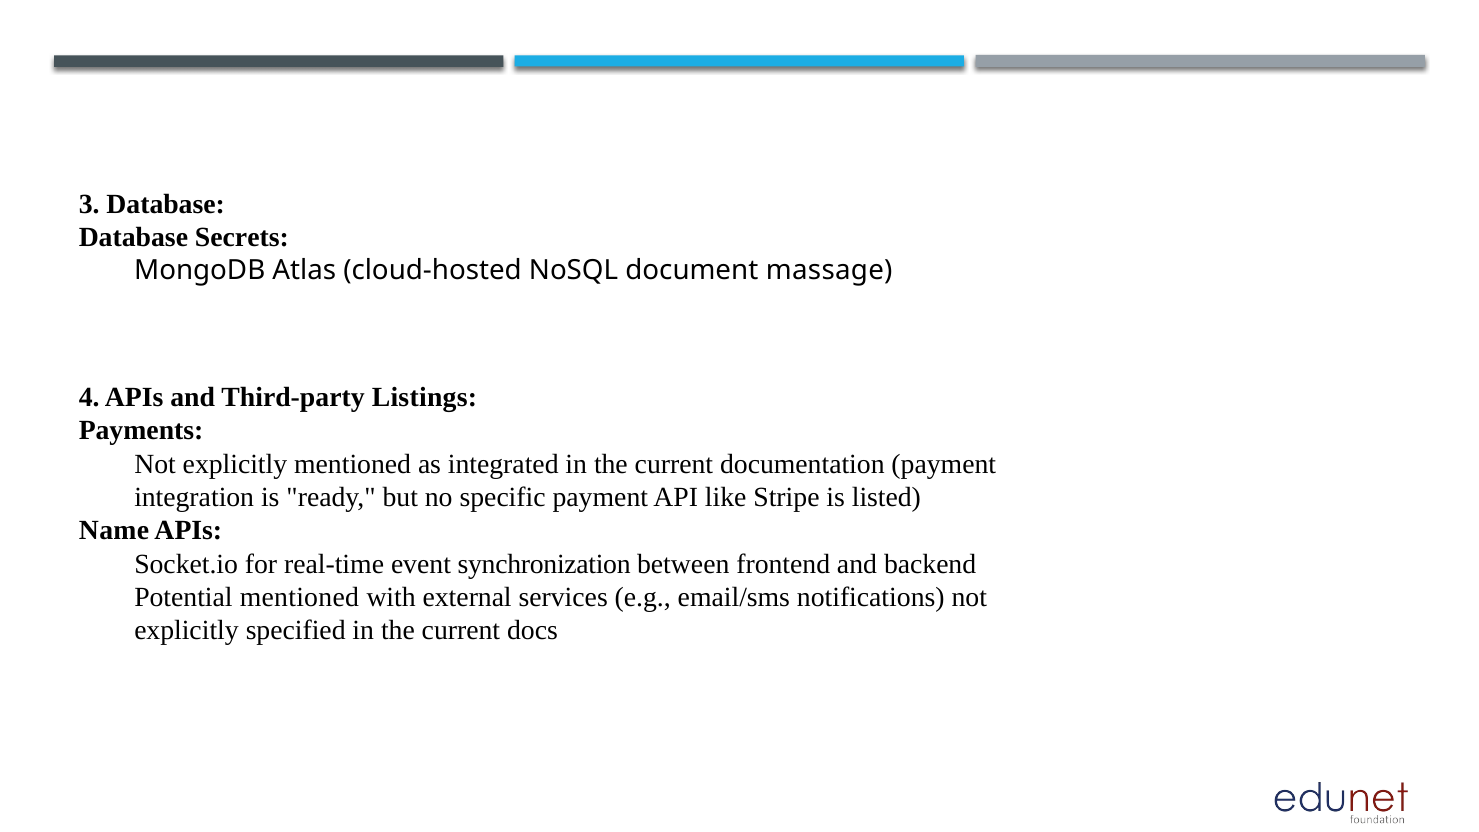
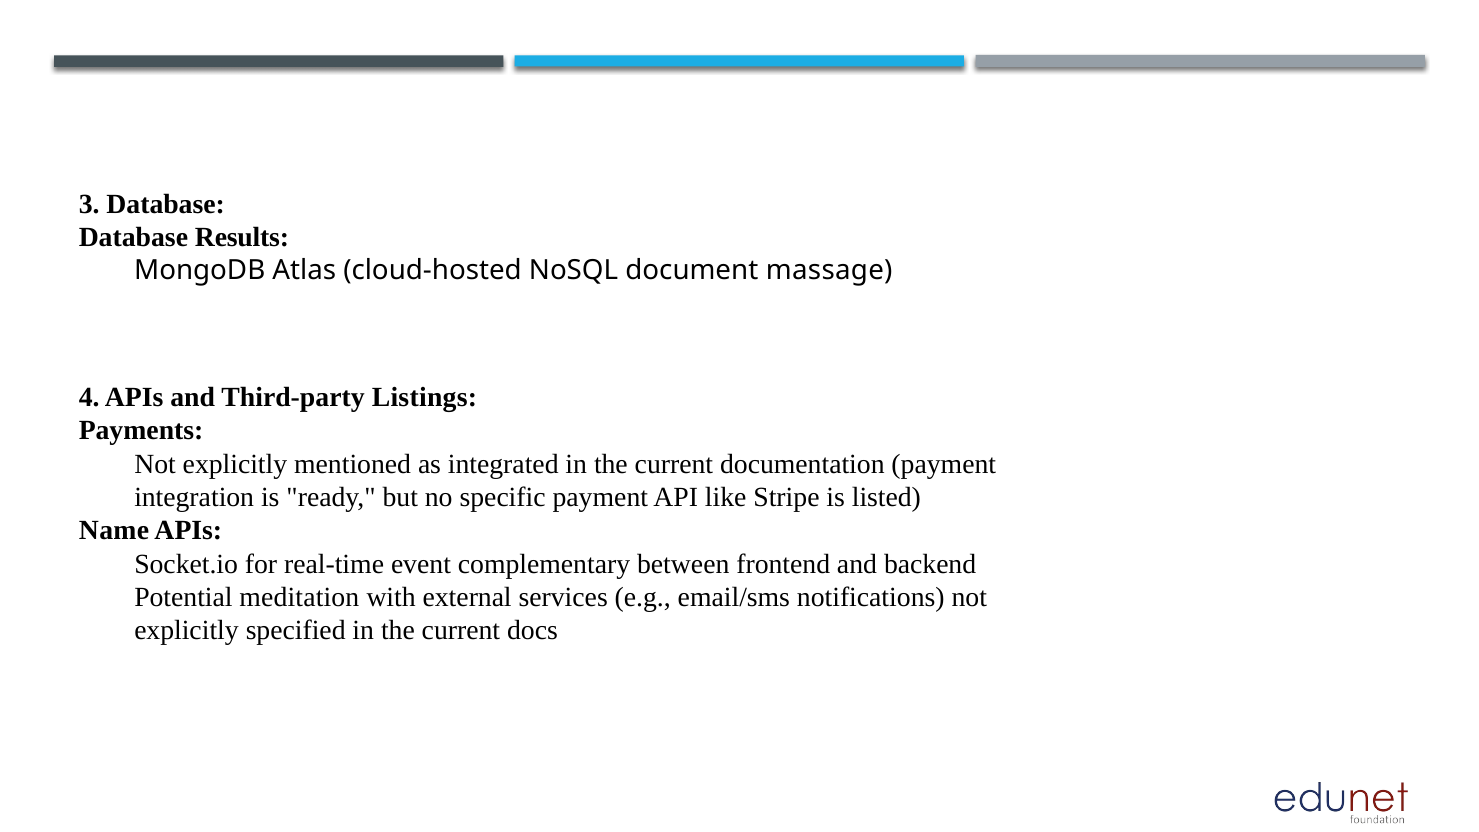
Secrets: Secrets -> Results
synchronization: synchronization -> complementary
Potential mentioned: mentioned -> meditation
